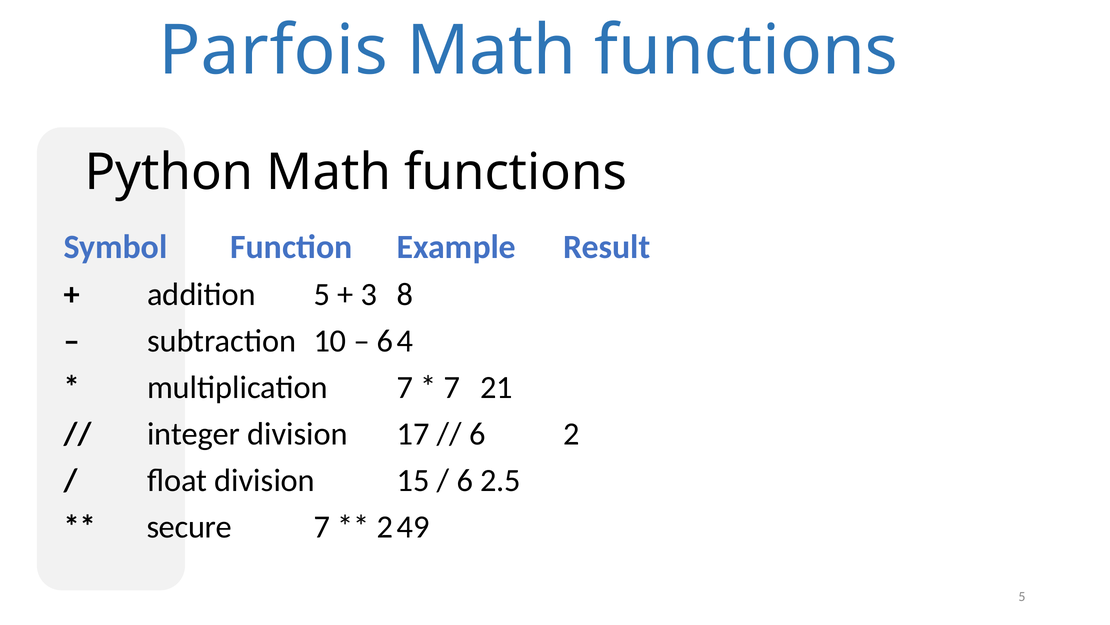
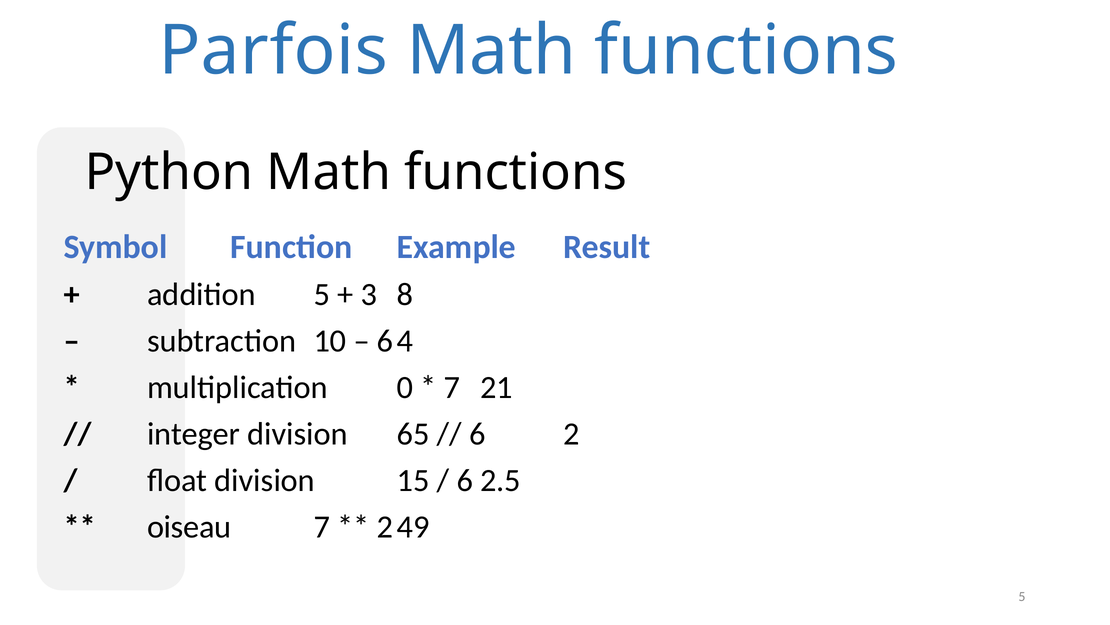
multiplication 7: 7 -> 0
17: 17 -> 65
secure: secure -> oiseau
